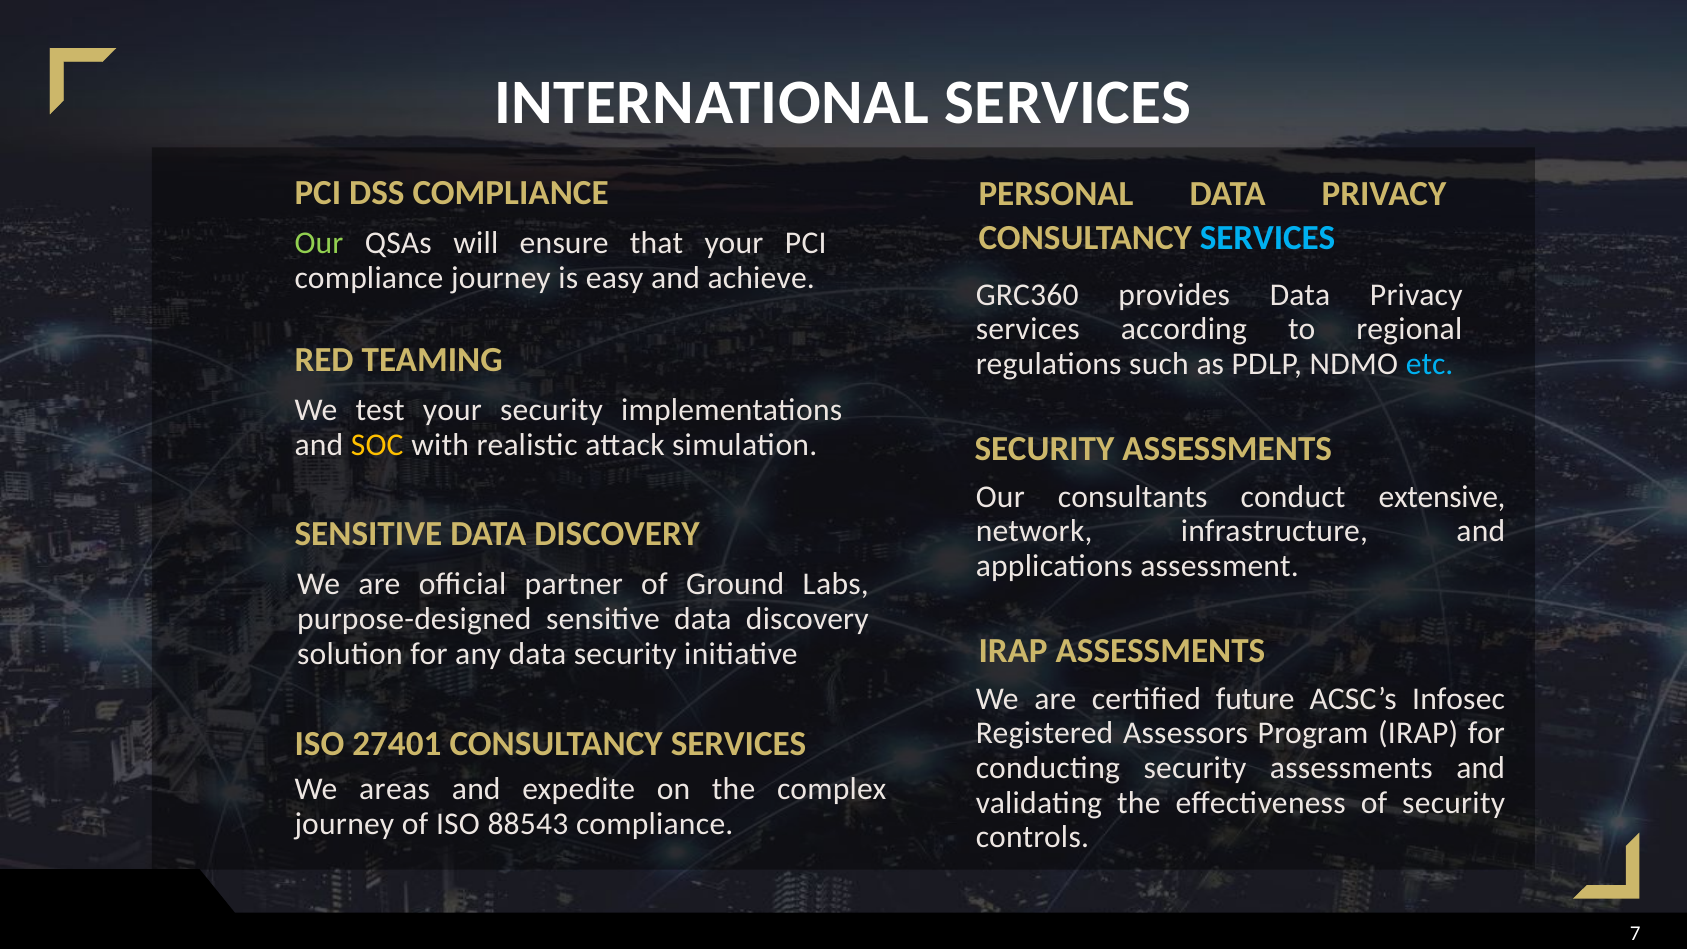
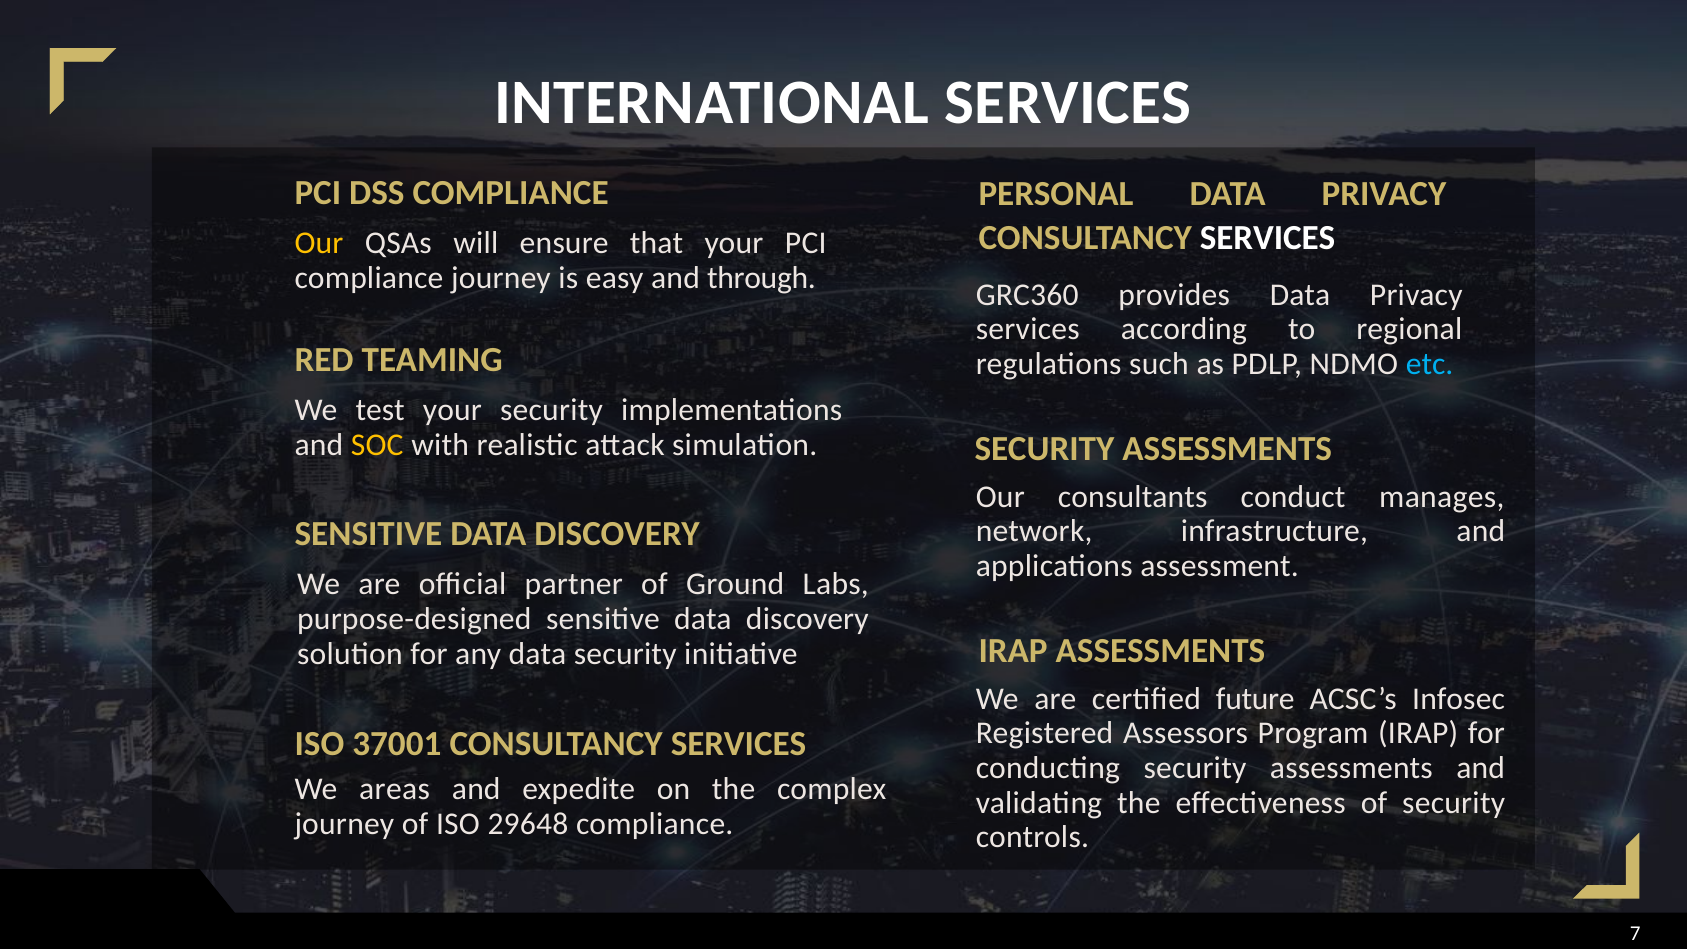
SERVICES at (1268, 238) colour: light blue -> white
Our at (319, 243) colour: light green -> yellow
achieve: achieve -> through
extensive: extensive -> manages
27401: 27401 -> 37001
88543: 88543 -> 29648
